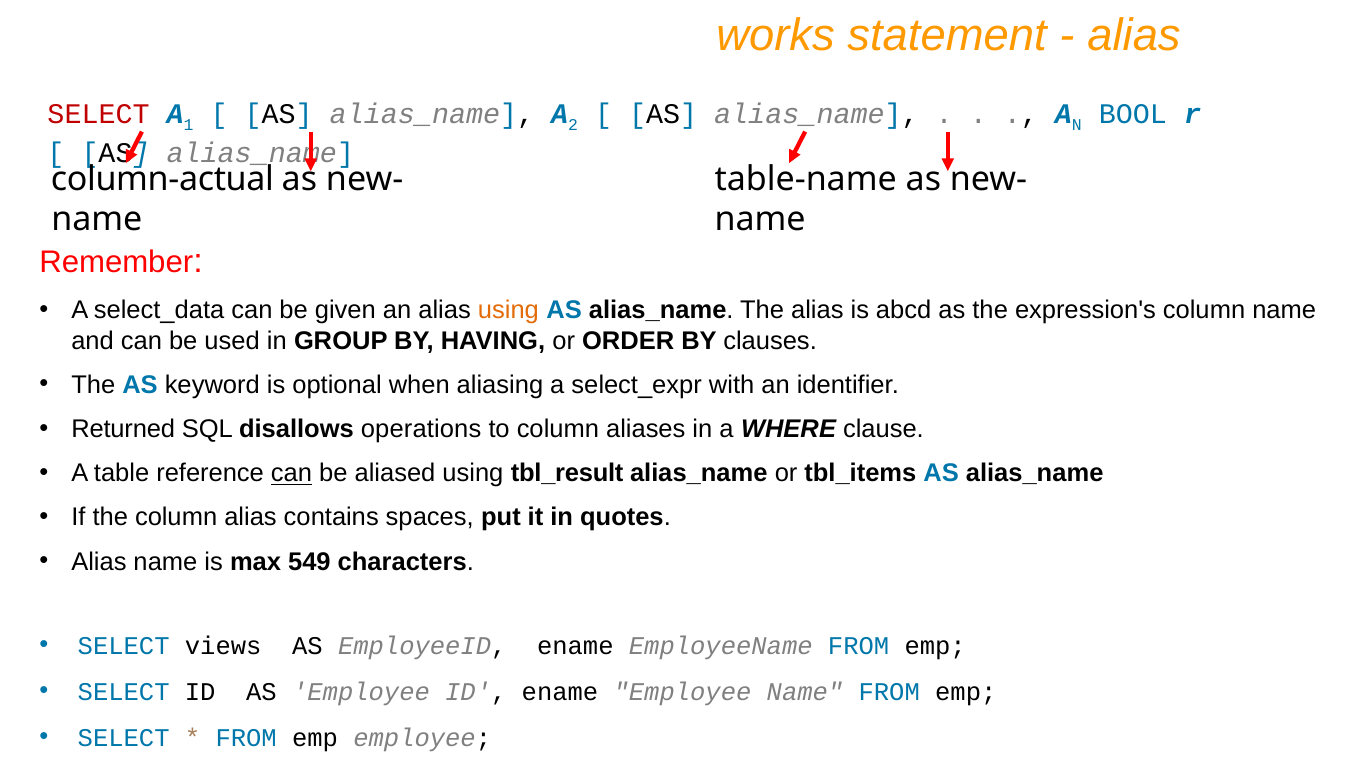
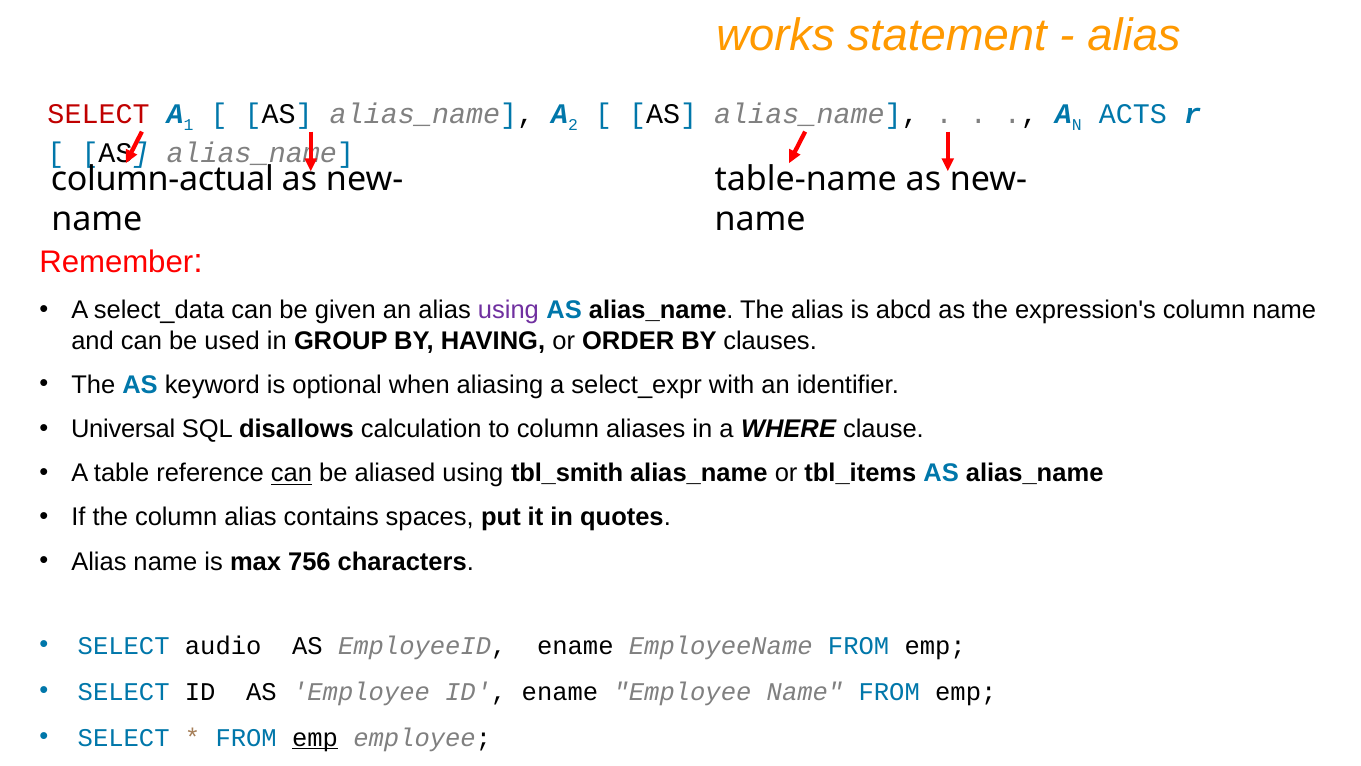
BOOL: BOOL -> ACTS
using at (508, 310) colour: orange -> purple
Returned: Returned -> Universal
operations: operations -> calculation
tbl_result: tbl_result -> tbl_smith
549: 549 -> 756
views: views -> audio
emp at (315, 737) underline: none -> present
